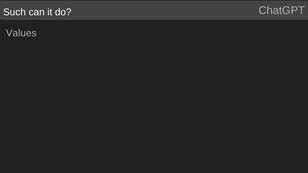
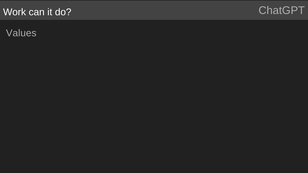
Such: Such -> Work
